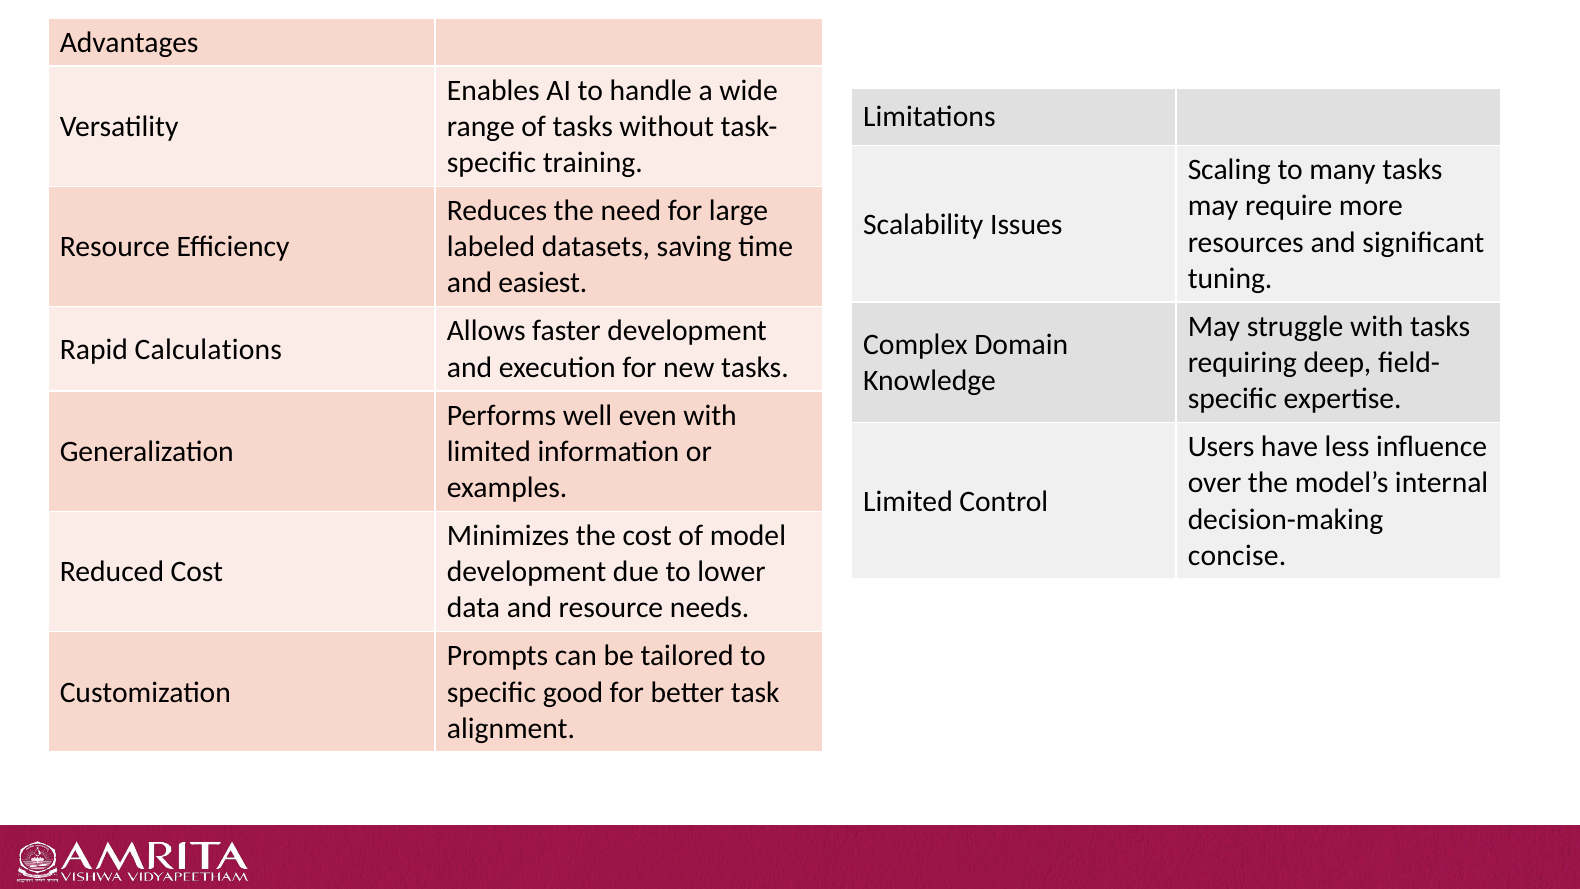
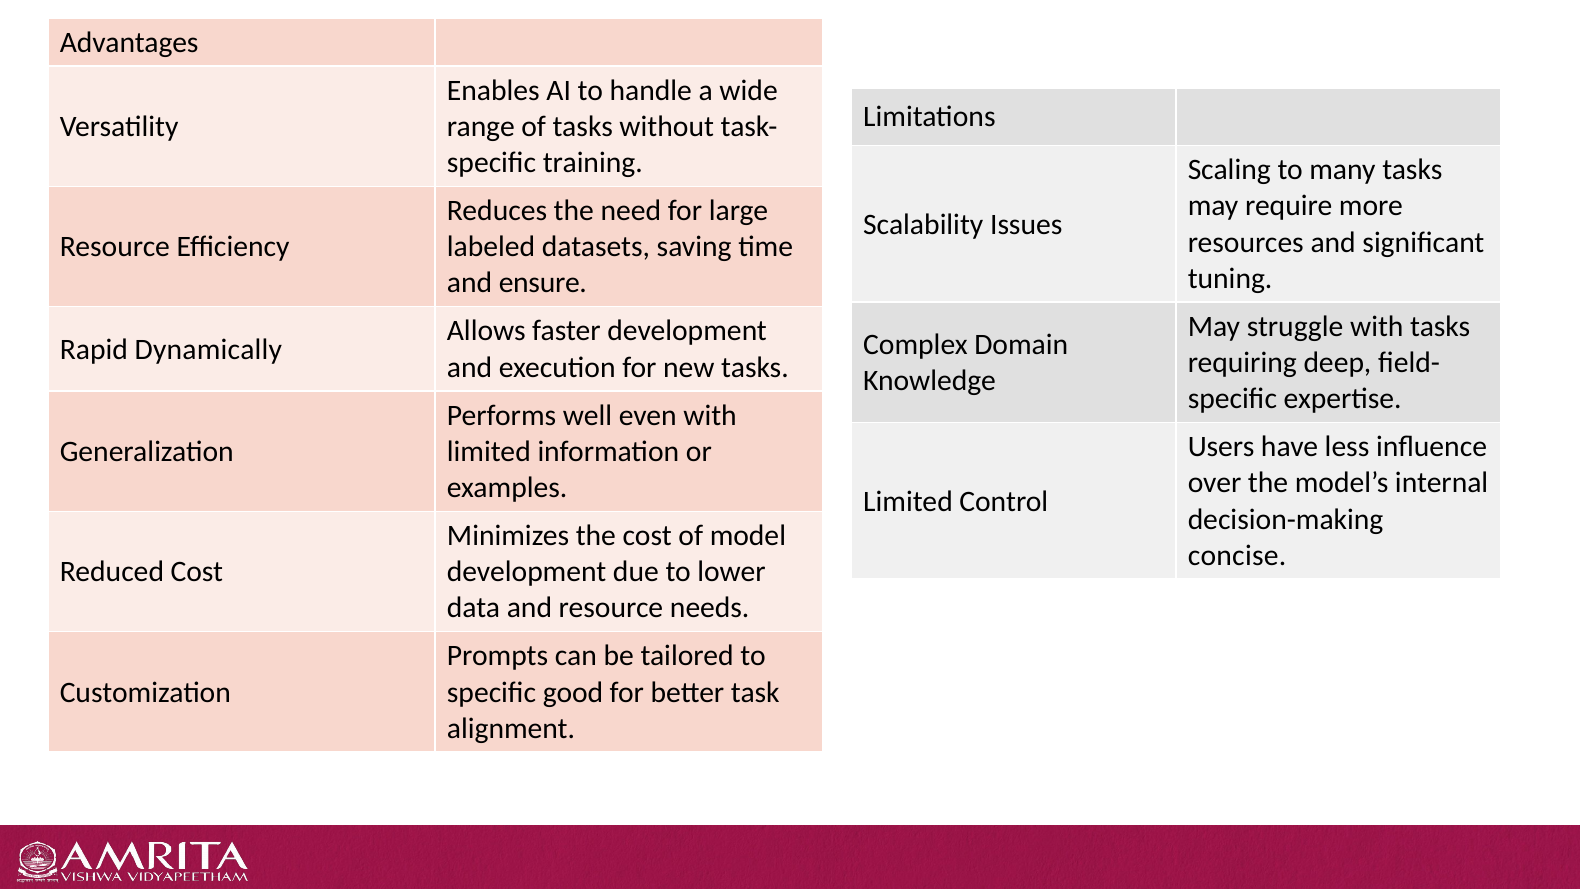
easiest: easiest -> ensure
Calculations: Calculations -> Dynamically
